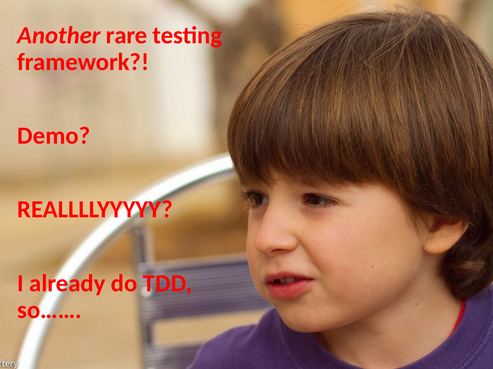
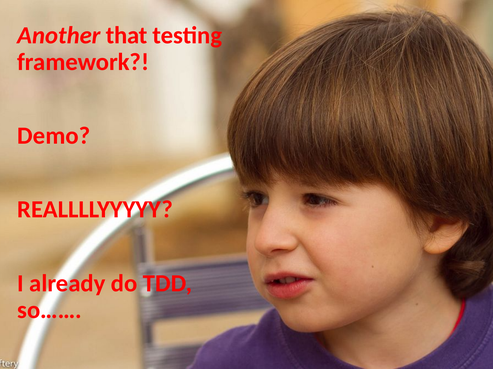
rare: rare -> that
